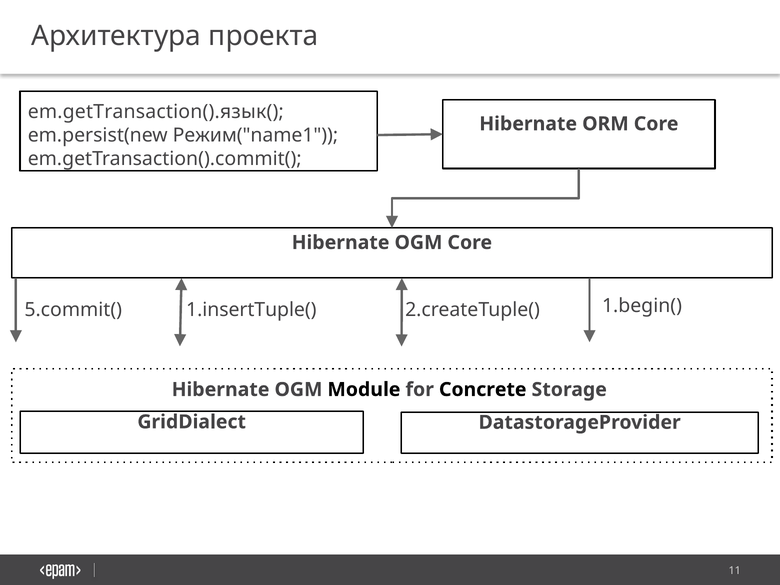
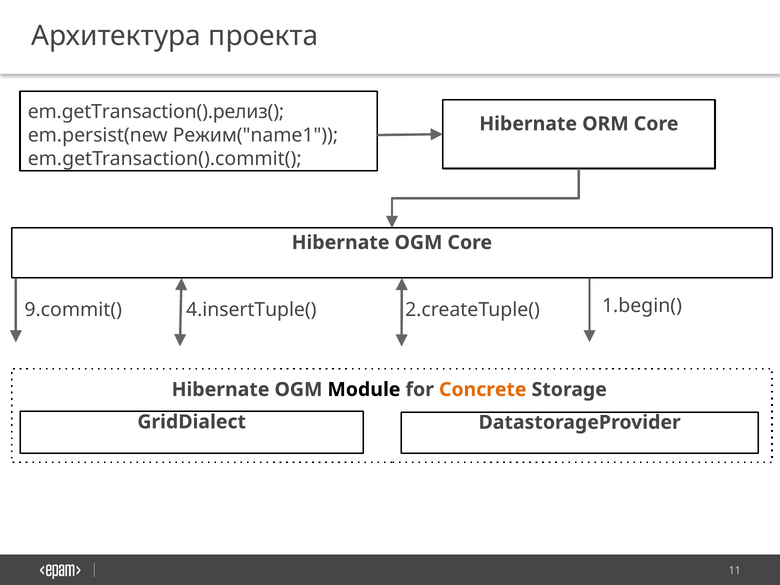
em.getTransaction().язык(: em.getTransaction().язык( -> em.getTransaction().релиз(
5.commit(: 5.commit( -> 9.commit(
1.insertTuple(: 1.insertTuple( -> 4.insertTuple(
Concrete colour: black -> orange
